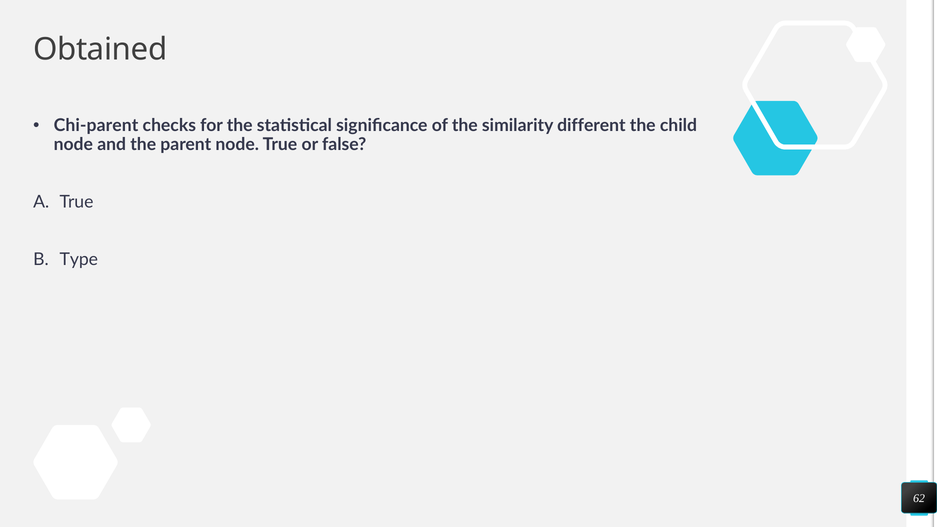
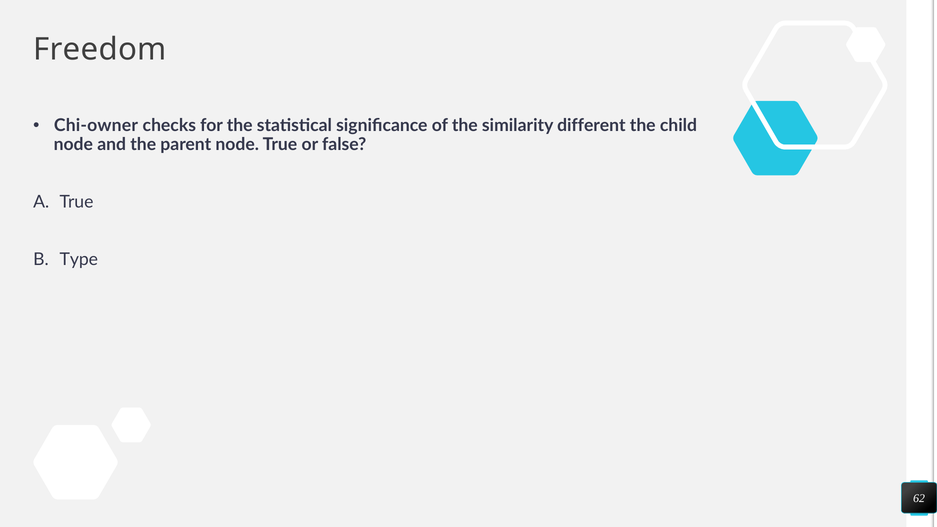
Obtained: Obtained -> Freedom
Chi-parent: Chi-parent -> Chi-owner
